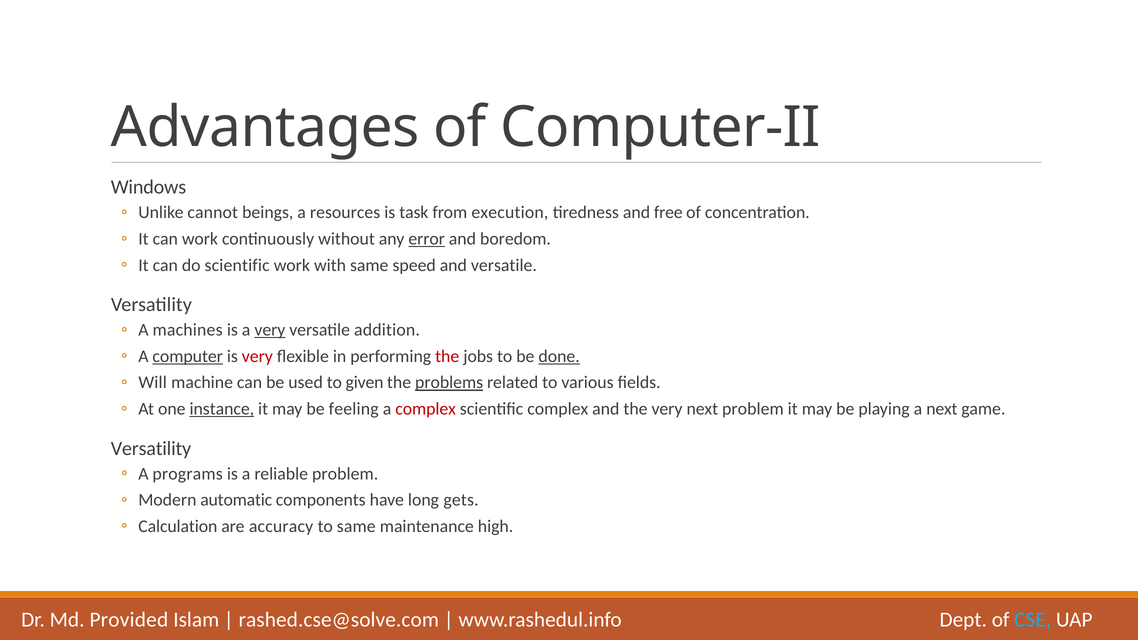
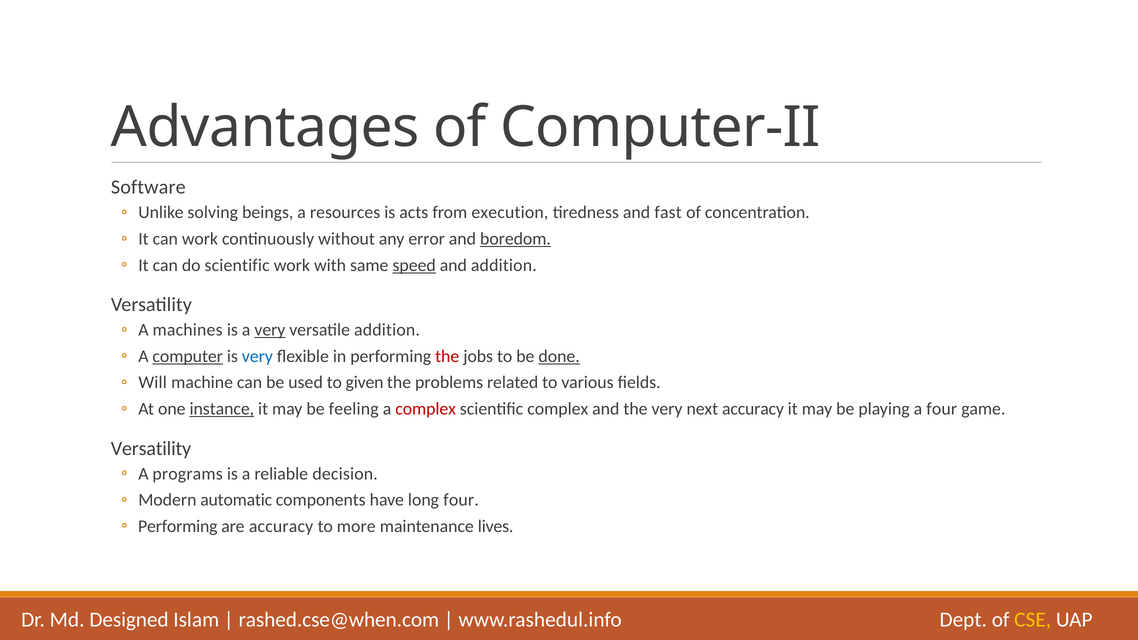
Windows: Windows -> Software
cannot: cannot -> solving
task: task -> acts
free: free -> fast
error underline: present -> none
boredom underline: none -> present
speed underline: none -> present
and versatile: versatile -> addition
very at (257, 356) colour: red -> blue
problems underline: present -> none
next problem: problem -> accuracy
a next: next -> four
reliable problem: problem -> decision
long gets: gets -> four
Calculation at (178, 526): Calculation -> Performing
to same: same -> more
high: high -> lives
Provided: Provided -> Designed
rashed.cse@solve.com: rashed.cse@solve.com -> rashed.cse@when.com
CSE colour: light blue -> yellow
